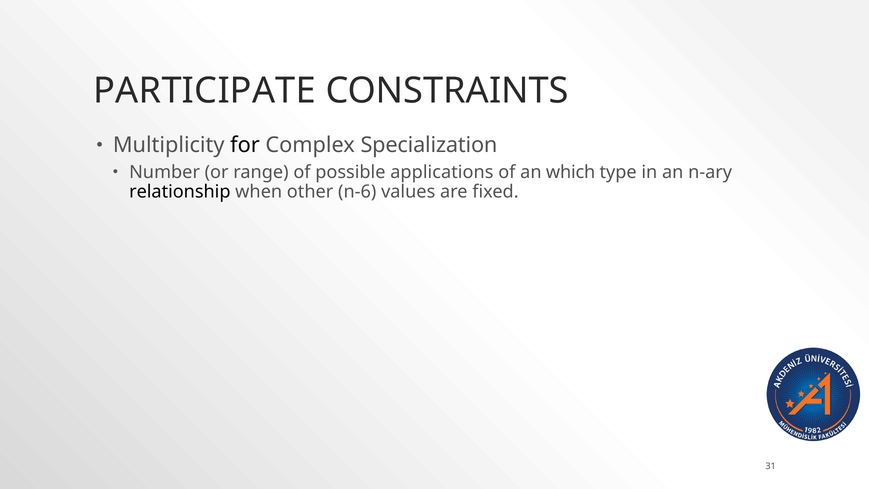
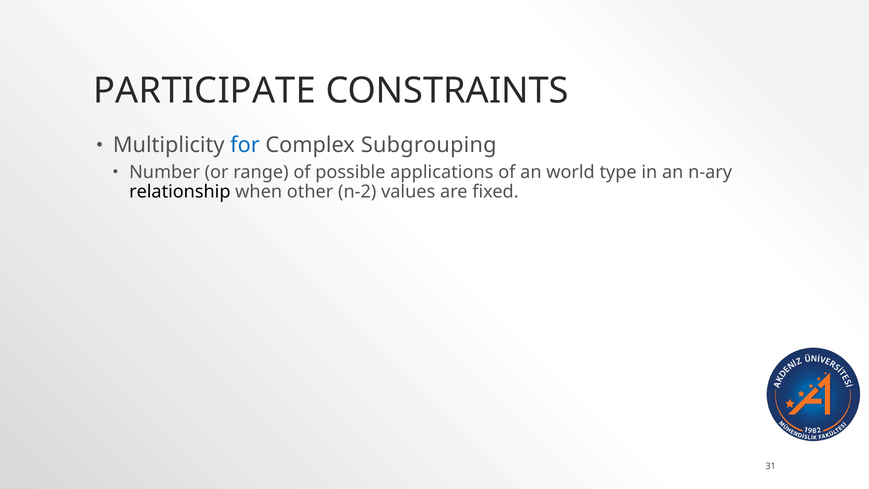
for colour: black -> blue
Specialization: Specialization -> Subgrouping
which: which -> world
n-6: n-6 -> n-2
